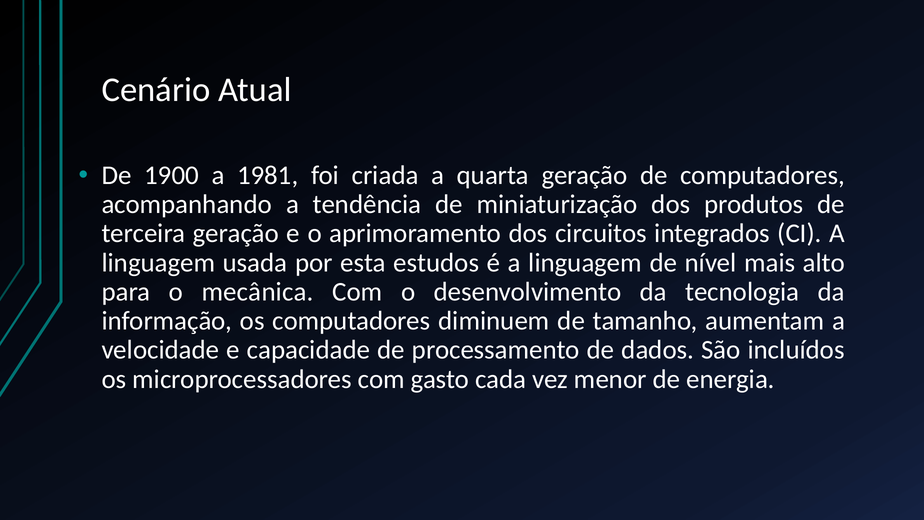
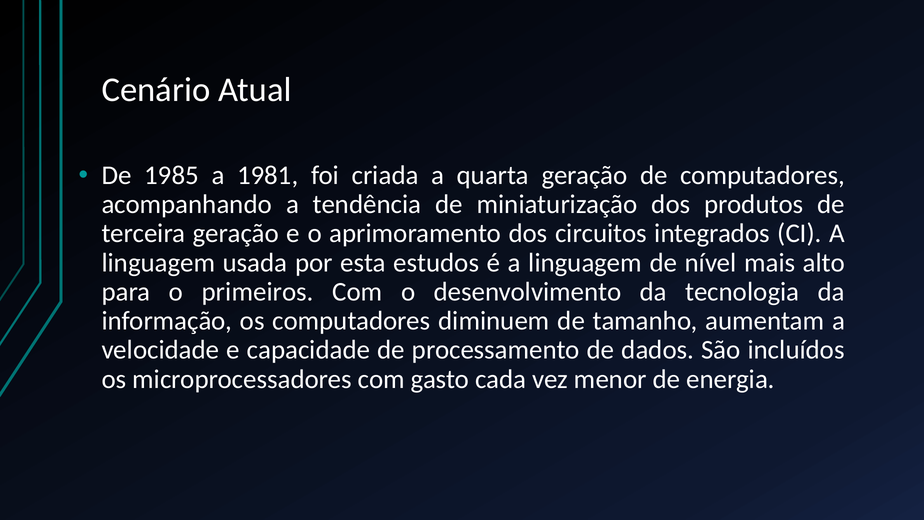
1900: 1900 -> 1985
mecânica: mecânica -> primeiros
